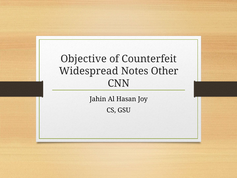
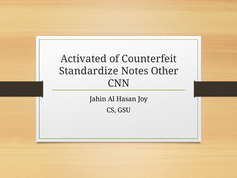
Objective: Objective -> Activated
Widespread: Widespread -> Standardize
